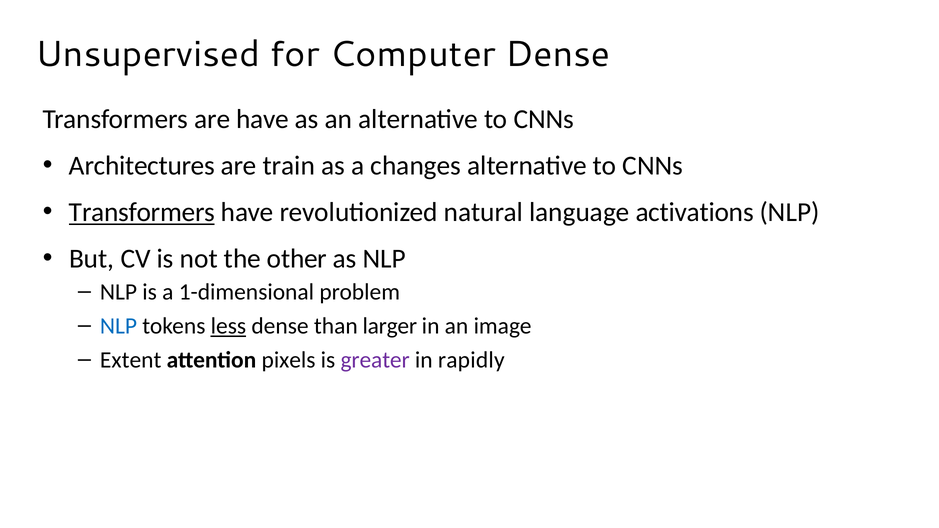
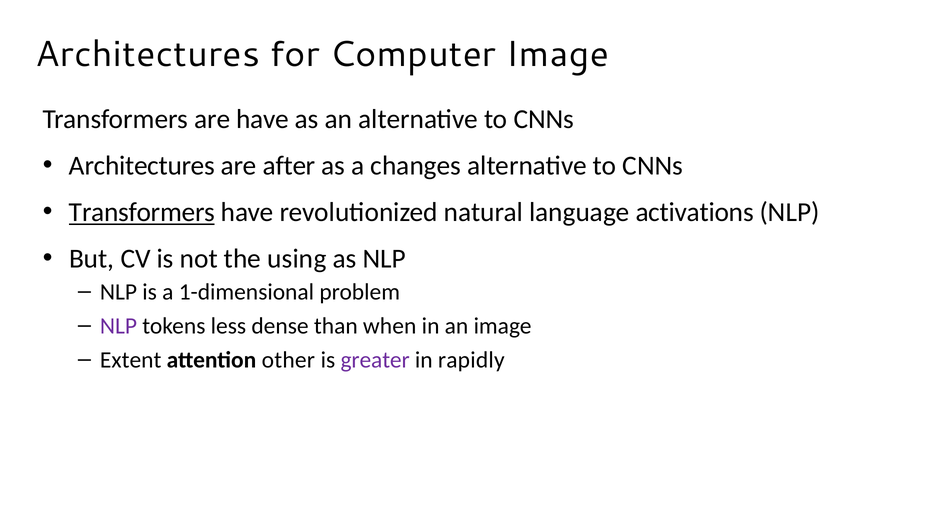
Unsupervised at (148, 54): Unsupervised -> Architectures
Computer Dense: Dense -> Image
train: train -> after
other: other -> using
NLP at (119, 326) colour: blue -> purple
less underline: present -> none
larger: larger -> when
pixels: pixels -> other
